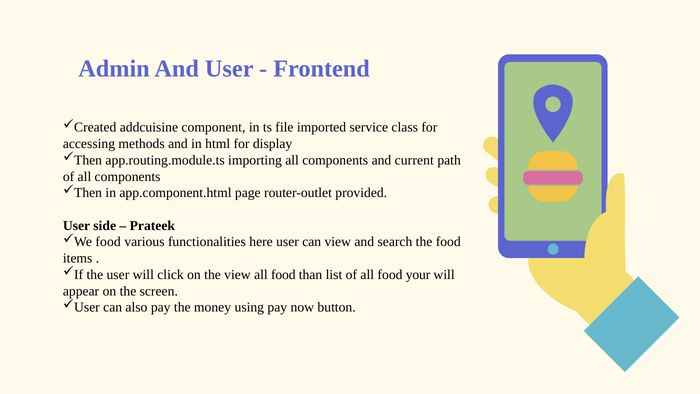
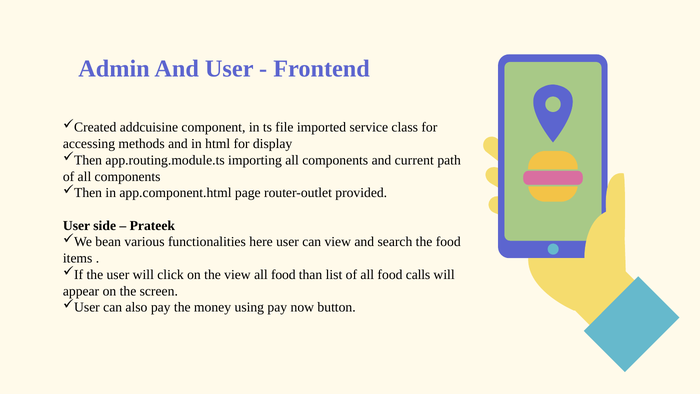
food at (108, 242): food -> bean
your: your -> calls
